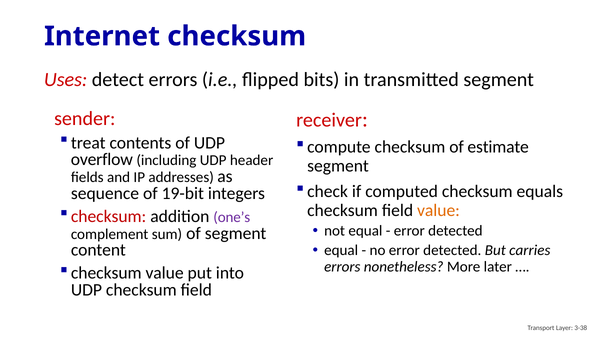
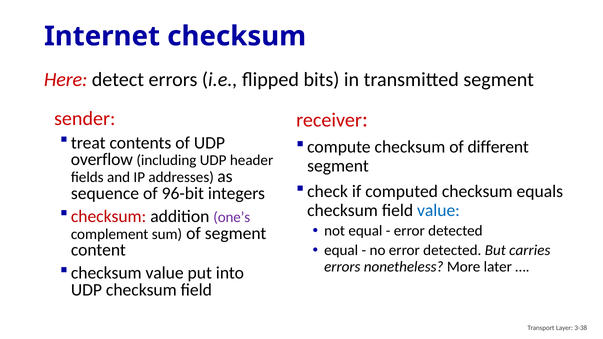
Uses: Uses -> Here
estimate: estimate -> different
19-bit: 19-bit -> 96-bit
value at (439, 210) colour: orange -> blue
